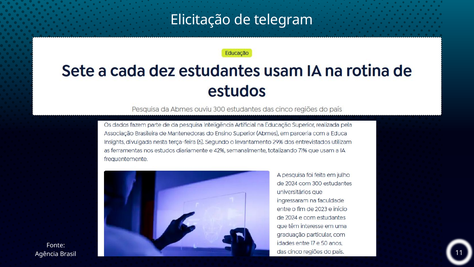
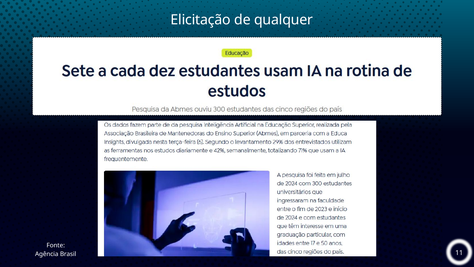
telegram: telegram -> qualquer
